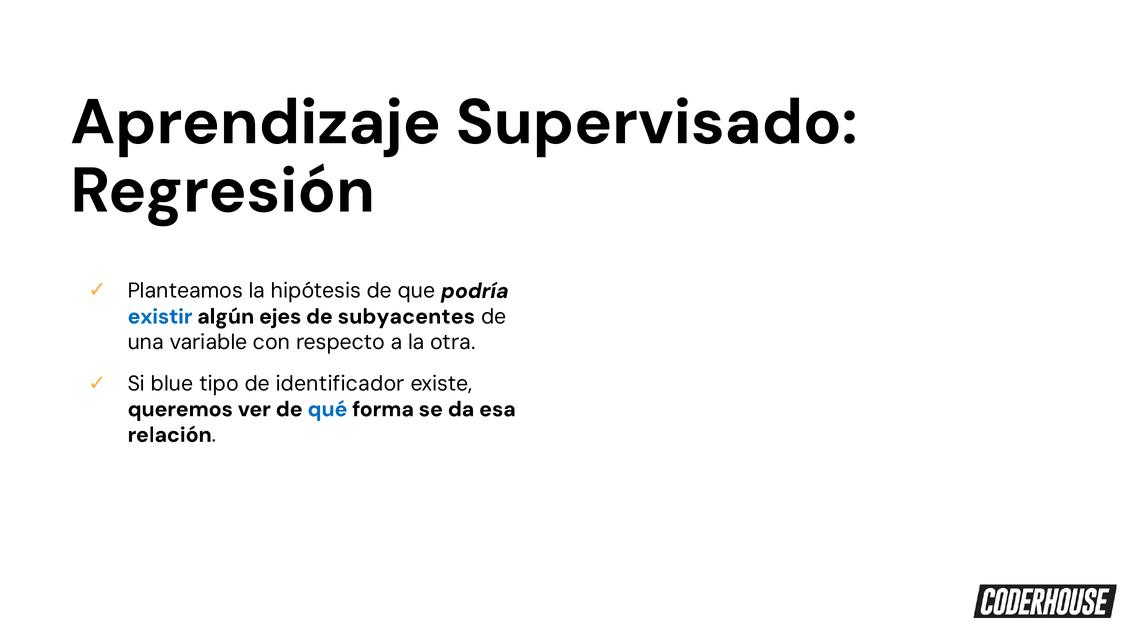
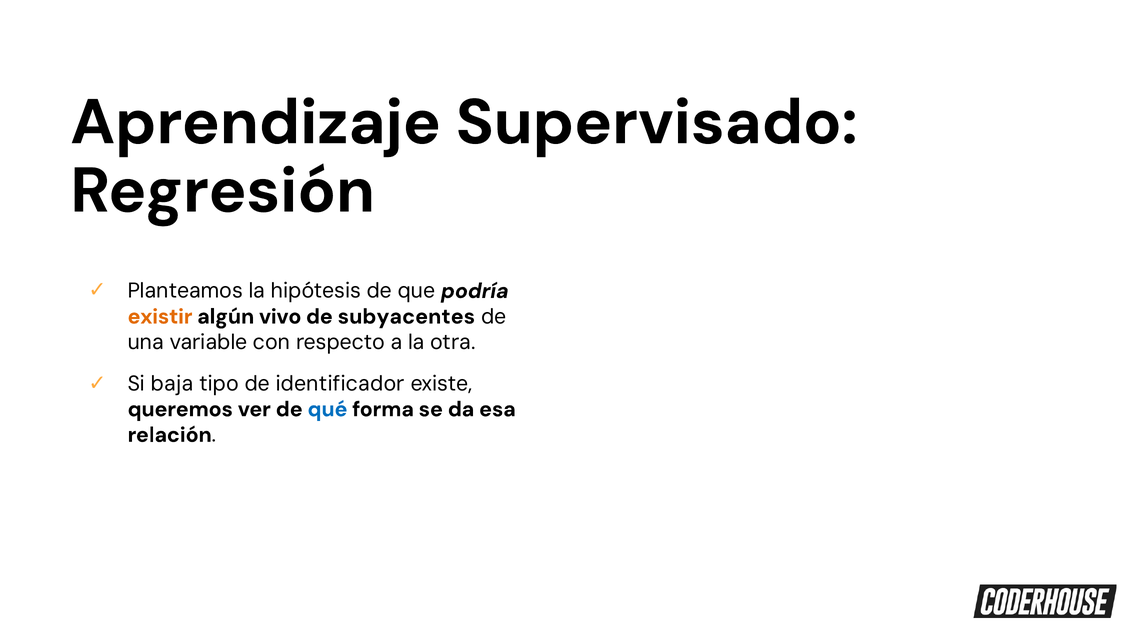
existir colour: blue -> orange
ejes: ejes -> vivo
blue: blue -> baja
